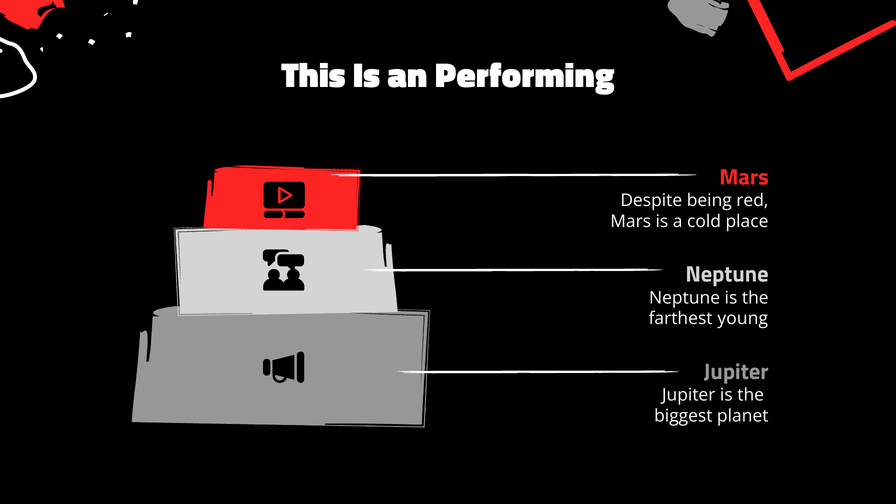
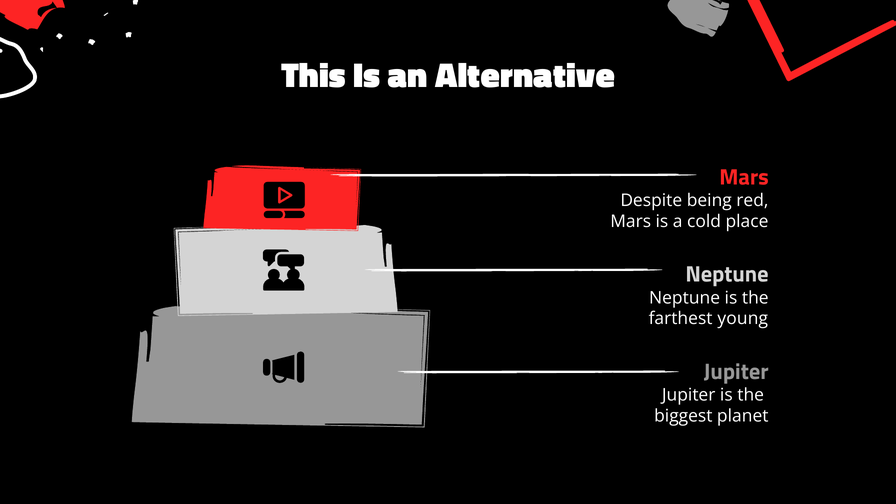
Performing: Performing -> Alternative
